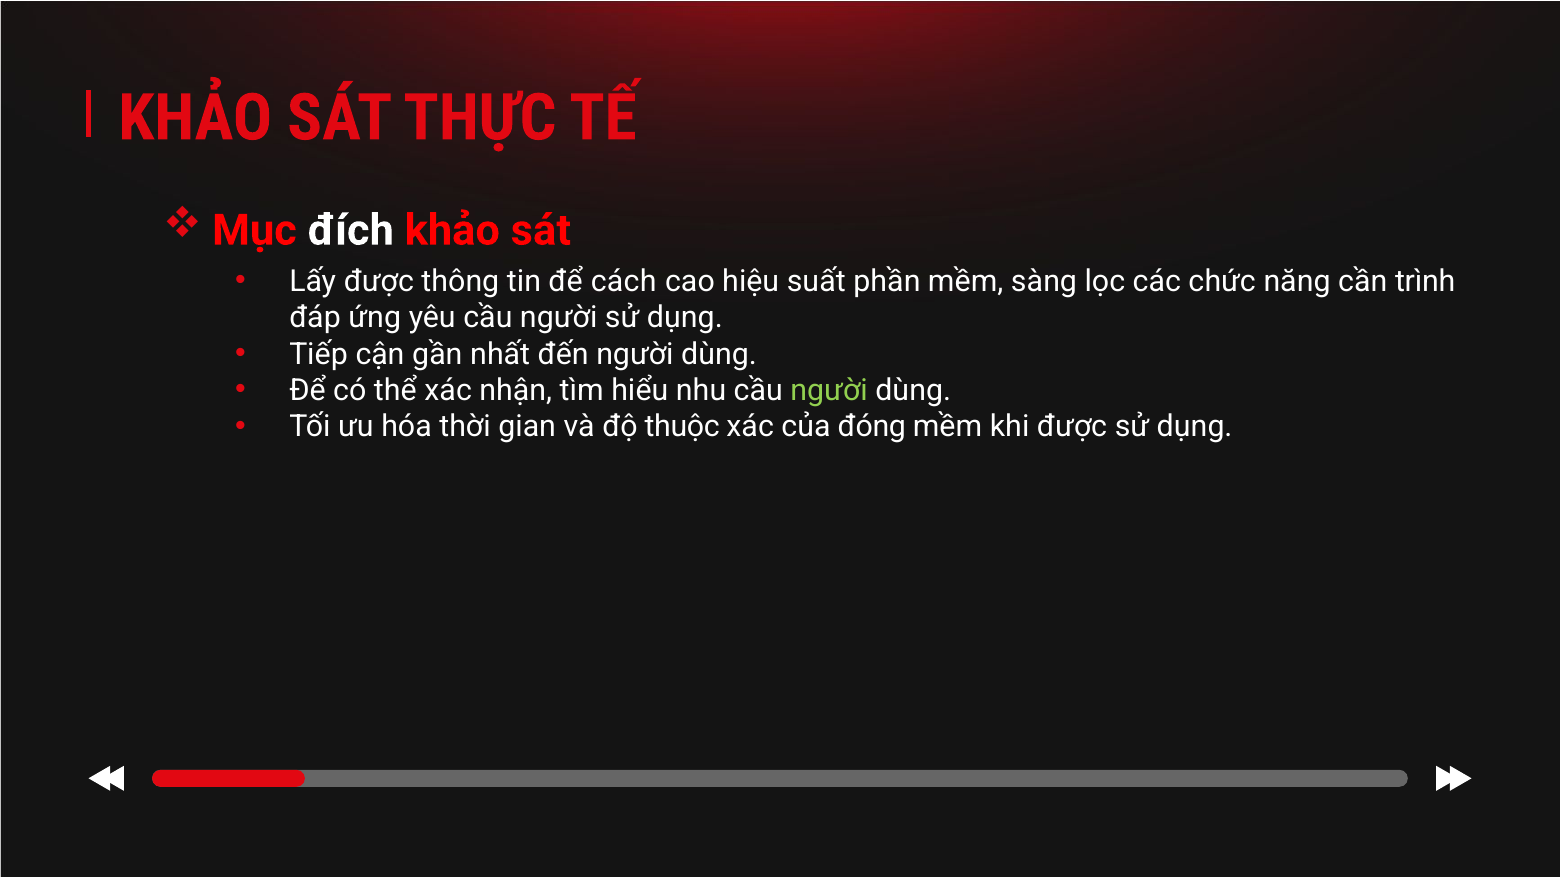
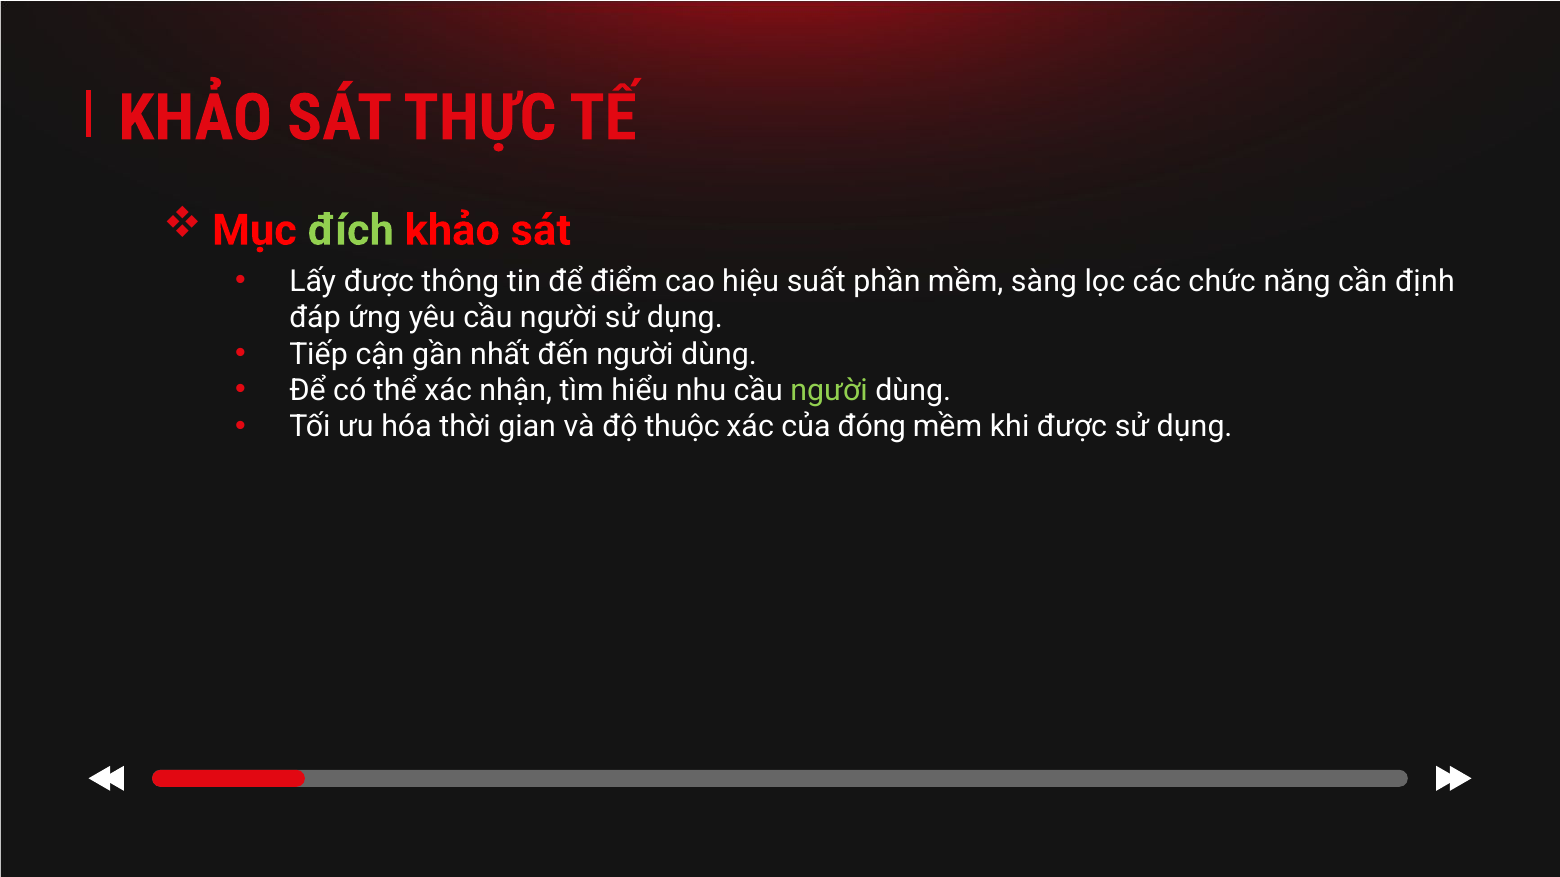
đích colour: white -> light green
cách: cách -> điểm
trình: trình -> định
